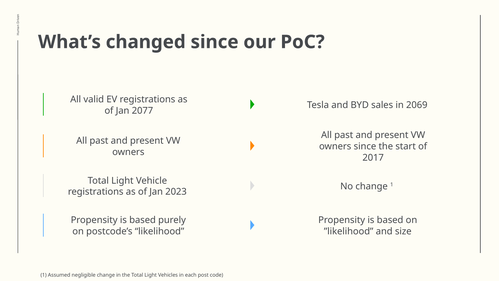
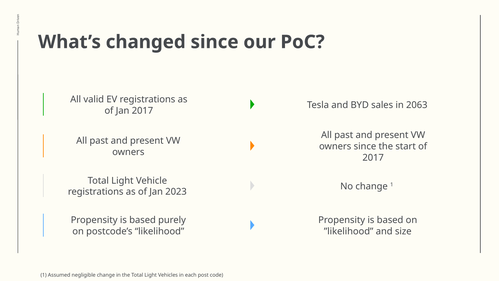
2069: 2069 -> 2063
Jan 2077: 2077 -> 2017
